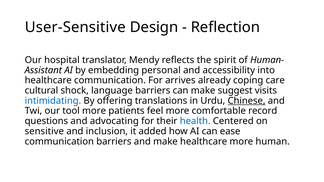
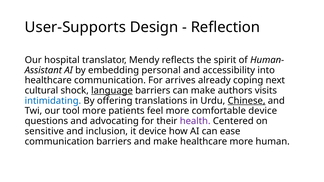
User-Sensitive: User-Sensitive -> User-Supports
care: care -> next
language underline: none -> present
suggest: suggest -> authors
comfortable record: record -> device
health colour: blue -> purple
it added: added -> device
